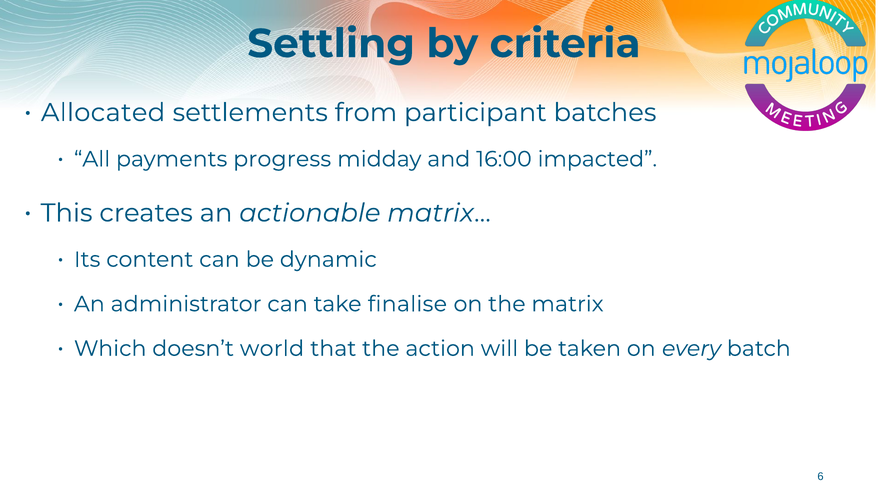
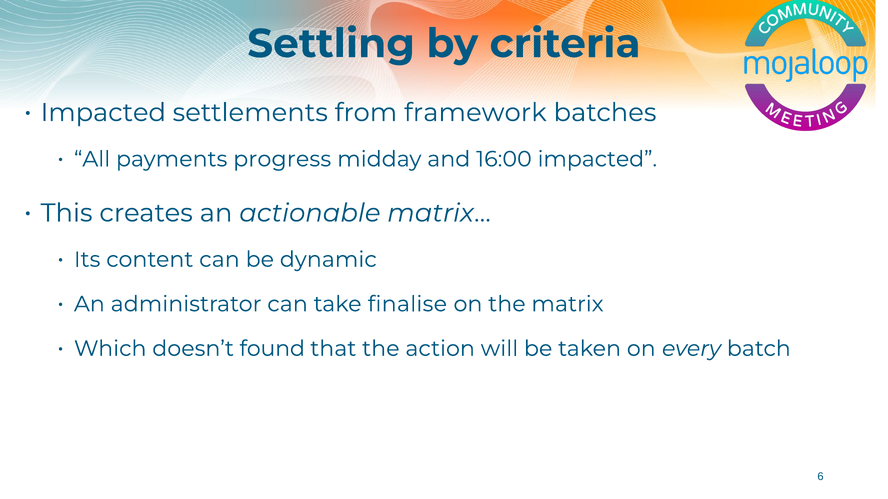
Allocated at (103, 113): Allocated -> Impacted
participant: participant -> framework
world: world -> found
